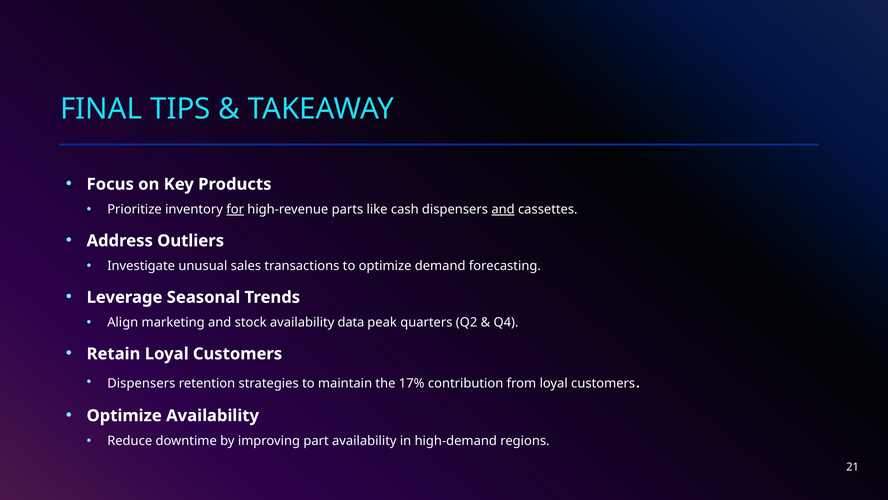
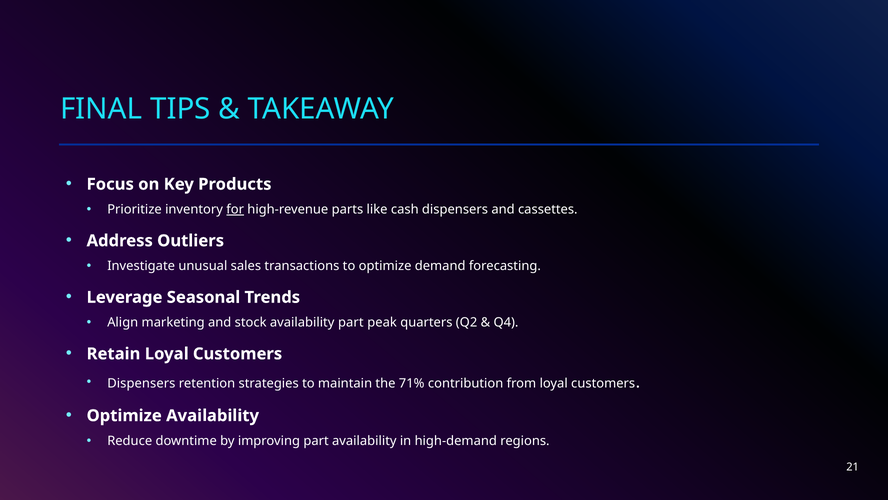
and at (503, 209) underline: present -> none
availability data: data -> part
17%: 17% -> 71%
